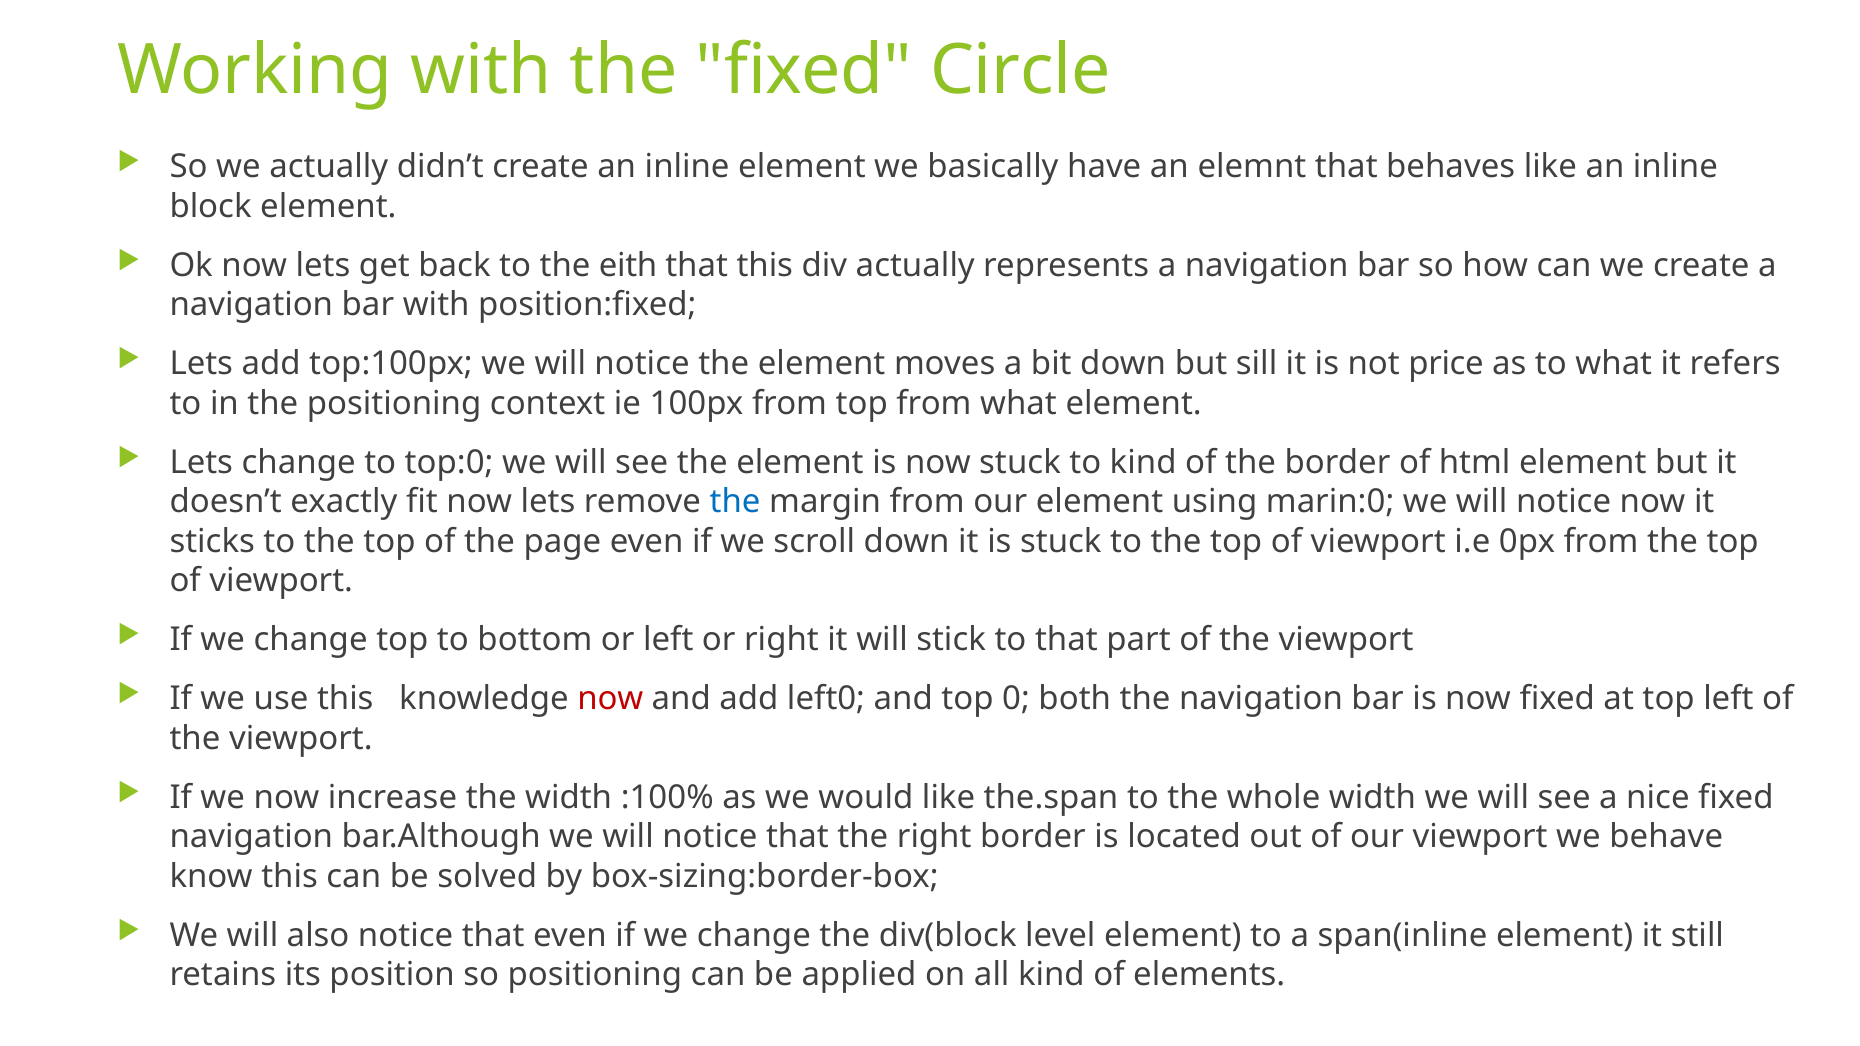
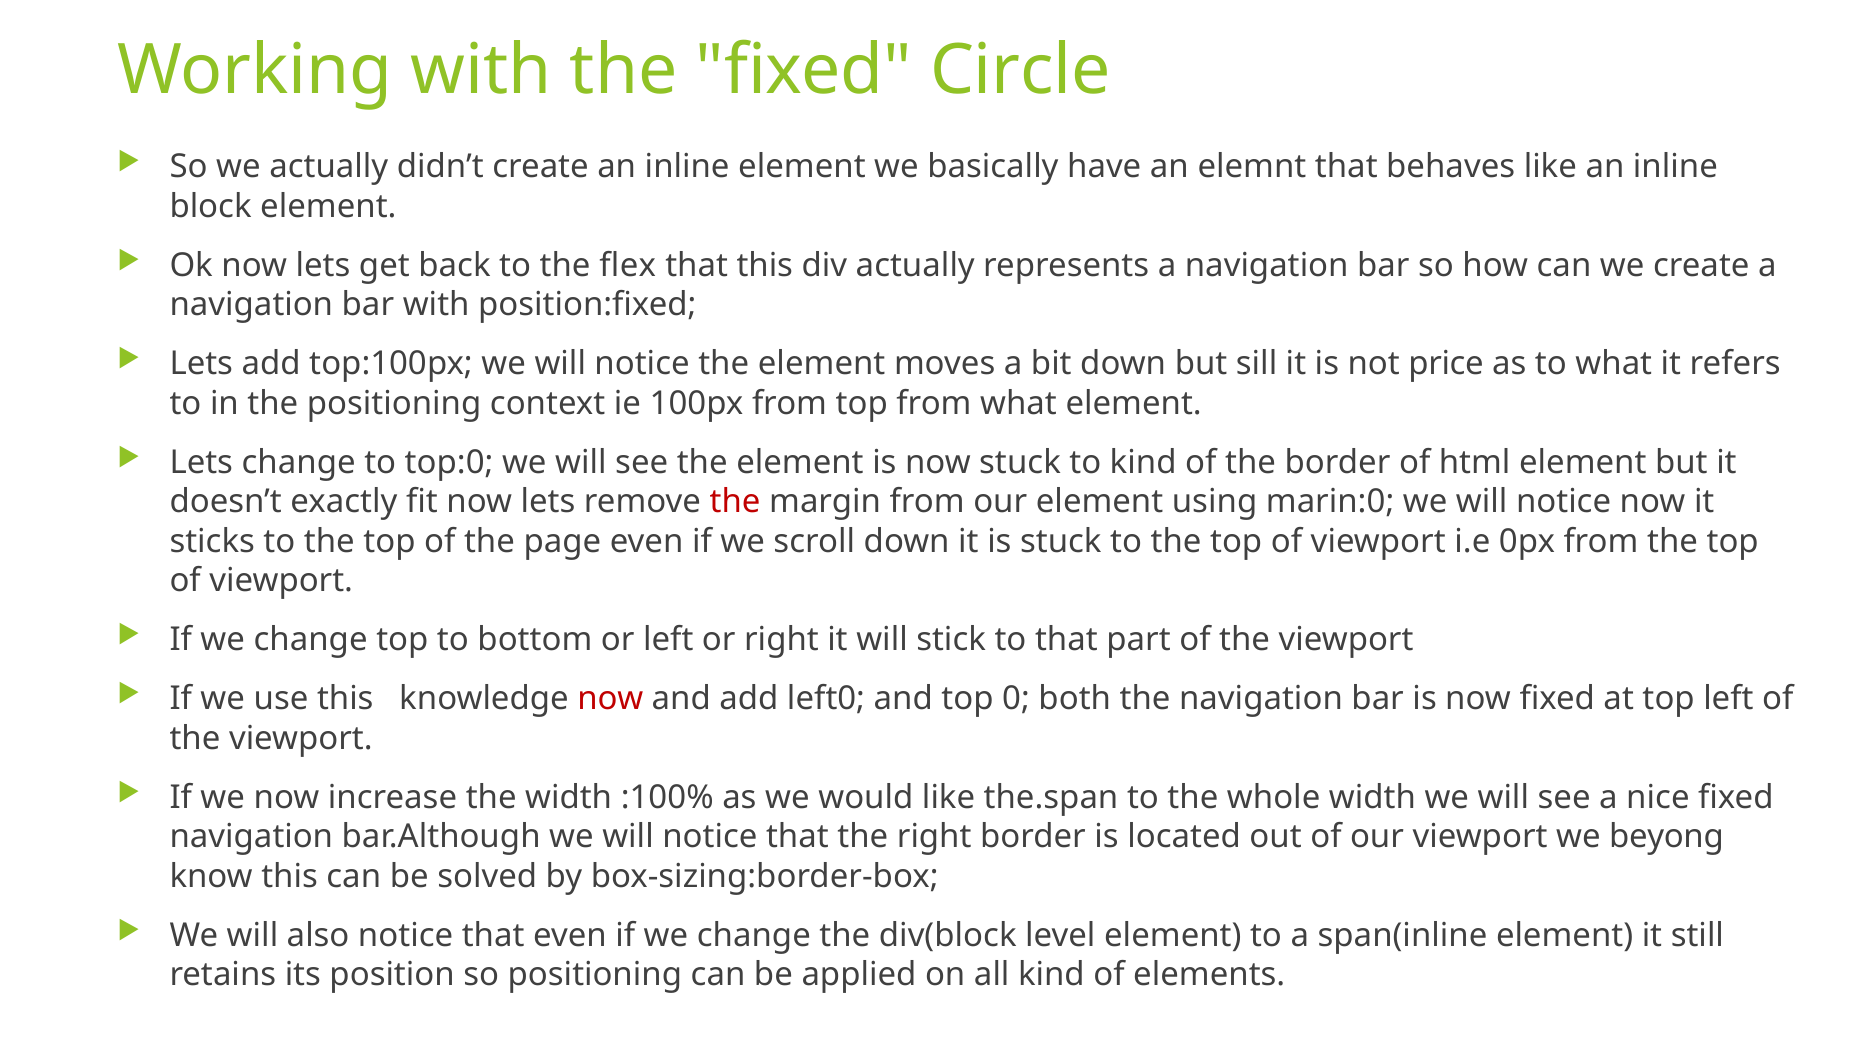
eith: eith -> flex
the at (735, 502) colour: blue -> red
behave: behave -> beyong
